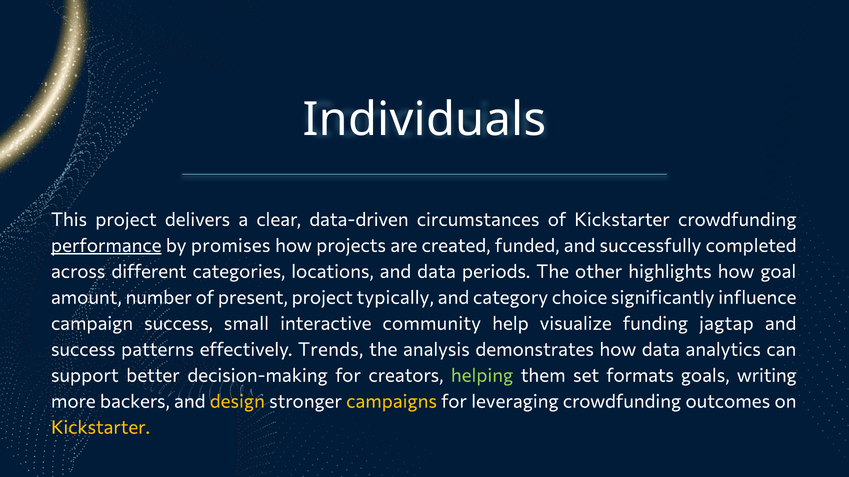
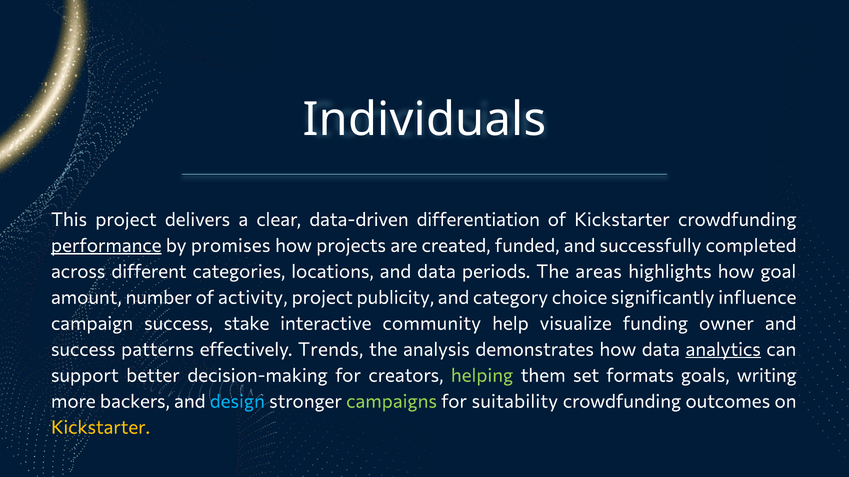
circumstances: circumstances -> differentiation
other: other -> areas
present: present -> activity
typically: typically -> publicity
small: small -> stake
jagtap: jagtap -> owner
analytics underline: none -> present
design colour: yellow -> light blue
campaigns colour: yellow -> light green
leveraging: leveraging -> suitability
